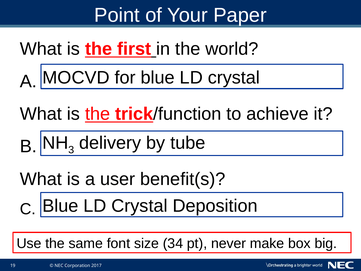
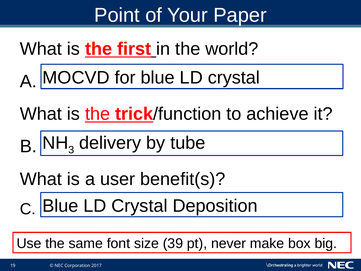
34: 34 -> 39
